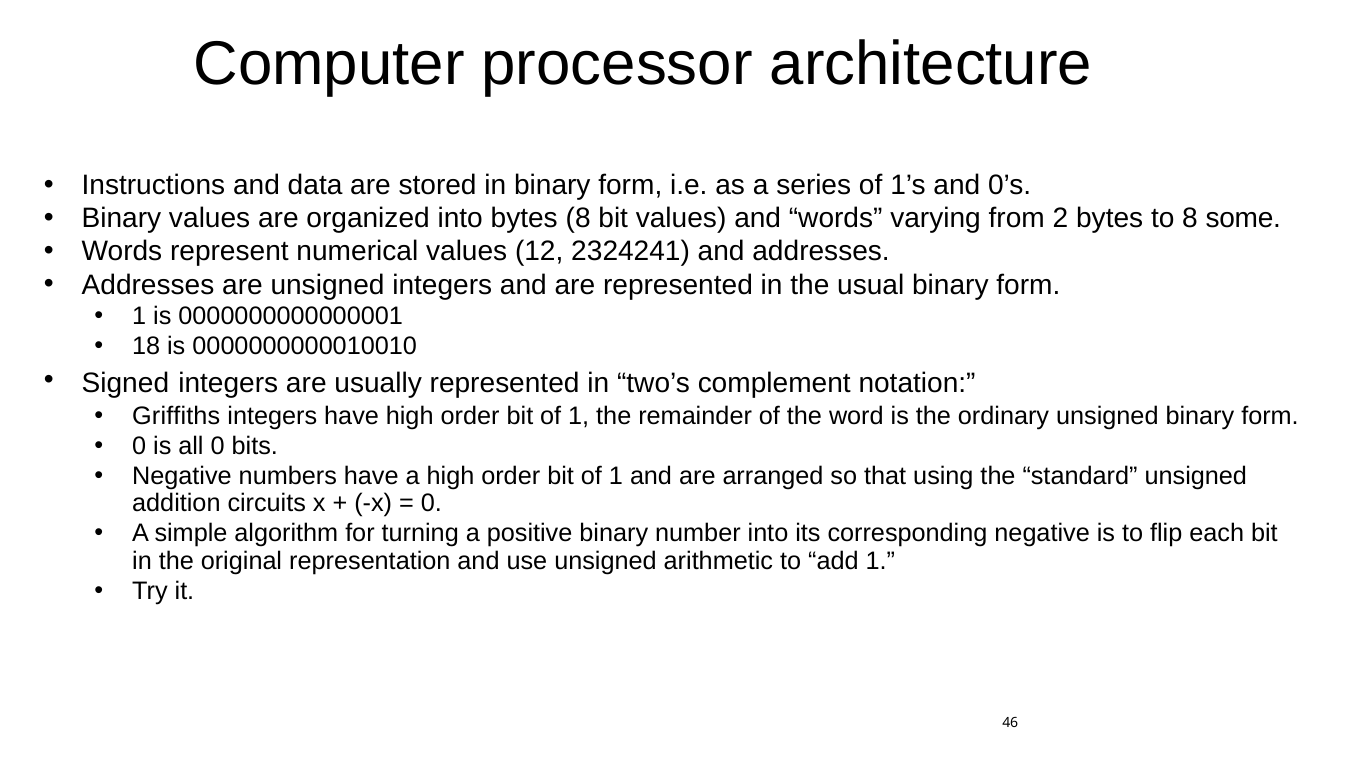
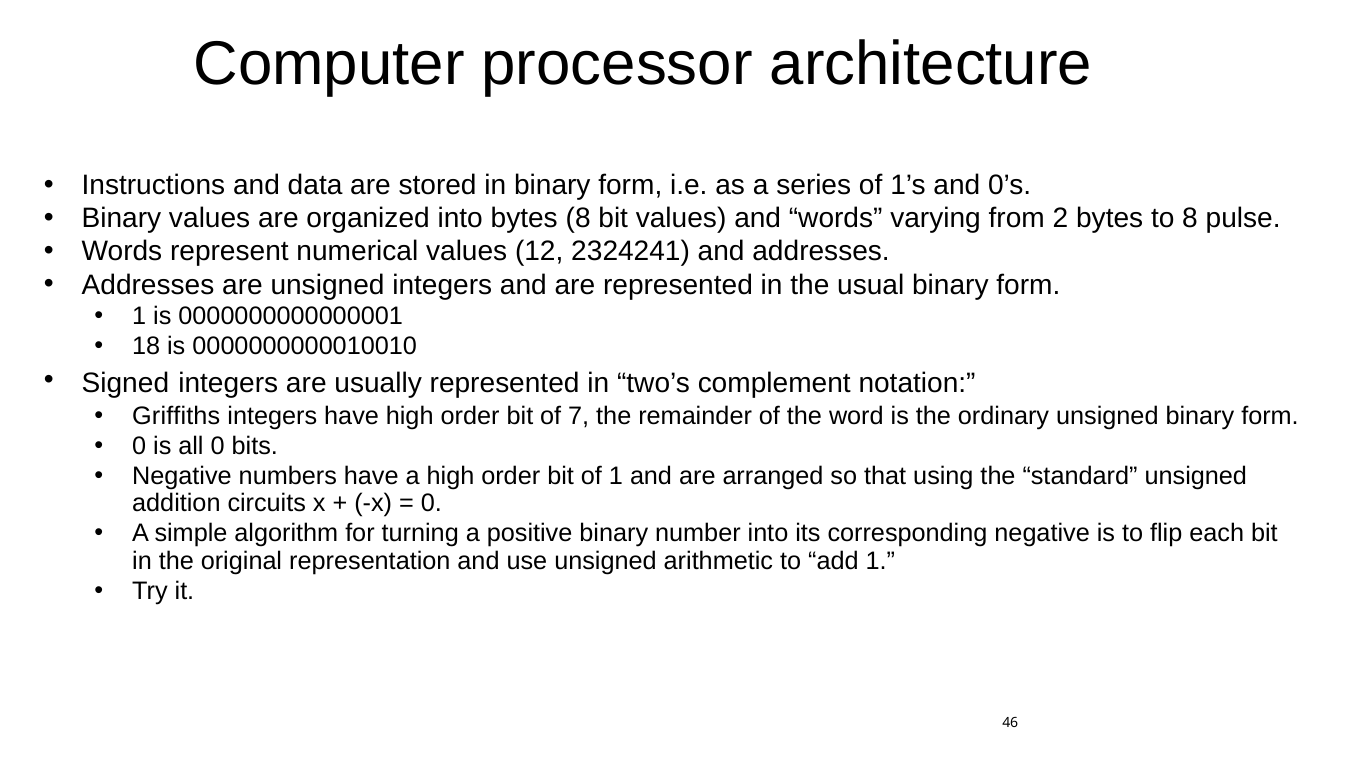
some: some -> pulse
1 at (579, 416): 1 -> 7
